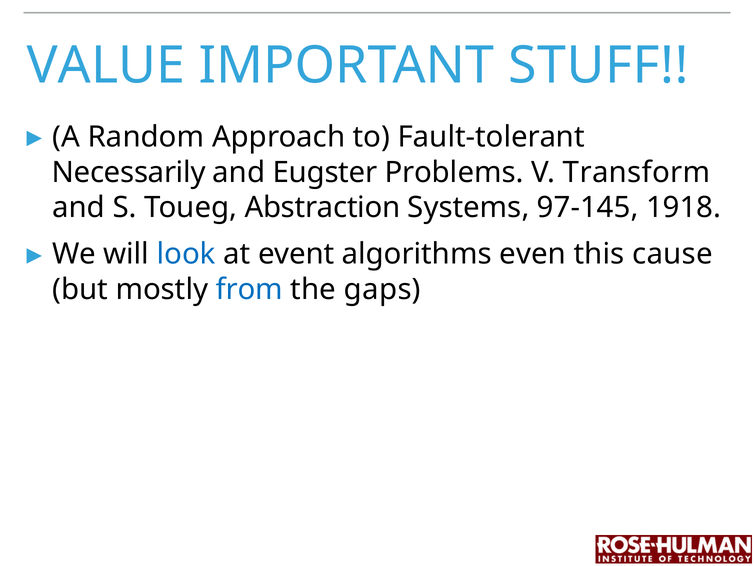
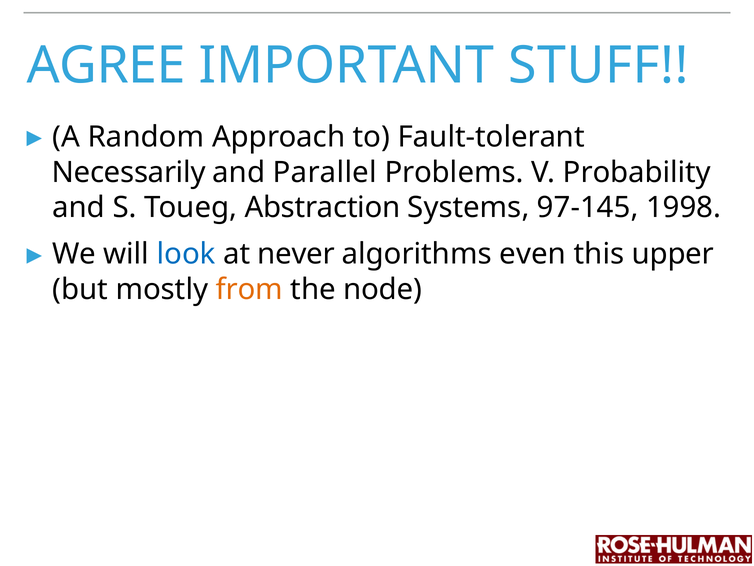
VALUE: VALUE -> AGREE
Eugster: Eugster -> Parallel
Transform: Transform -> Probability
1918: 1918 -> 1998
event: event -> never
cause: cause -> upper
from colour: blue -> orange
gaps: gaps -> node
